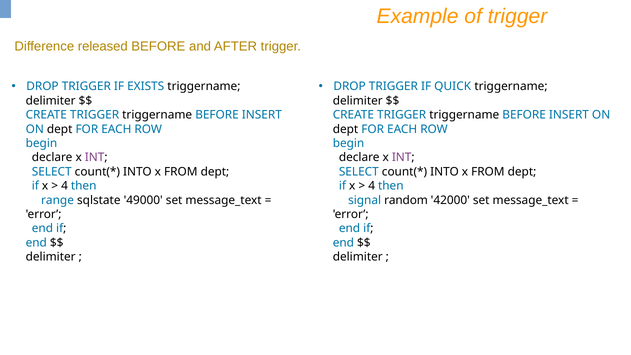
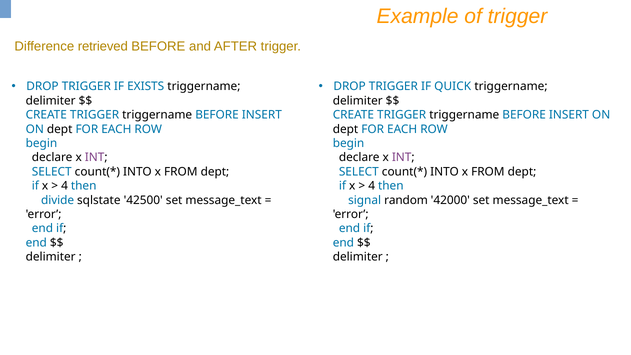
released: released -> retrieved
range: range -> divide
49000: 49000 -> 42500
